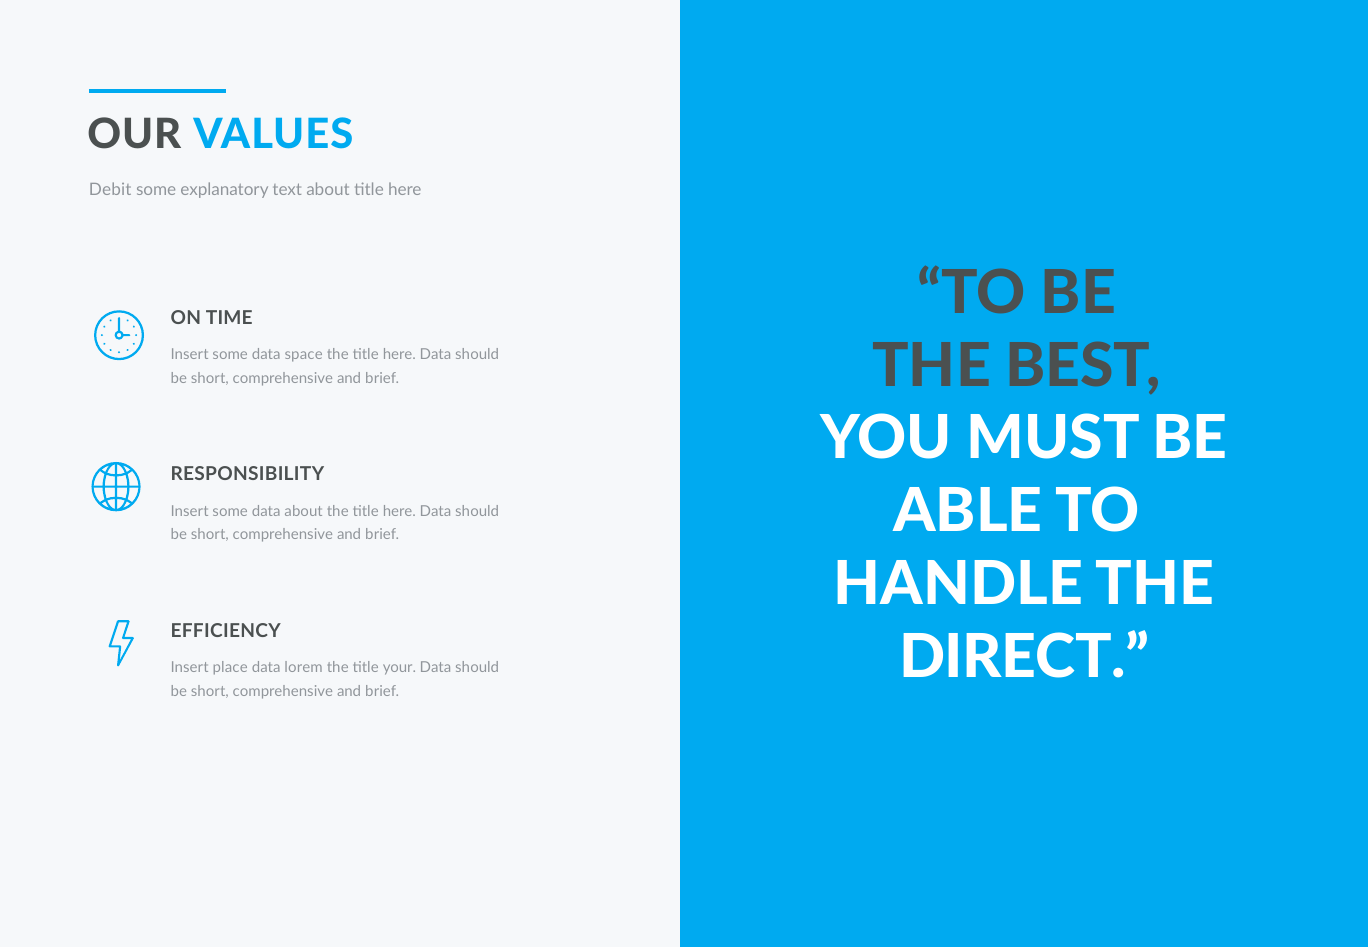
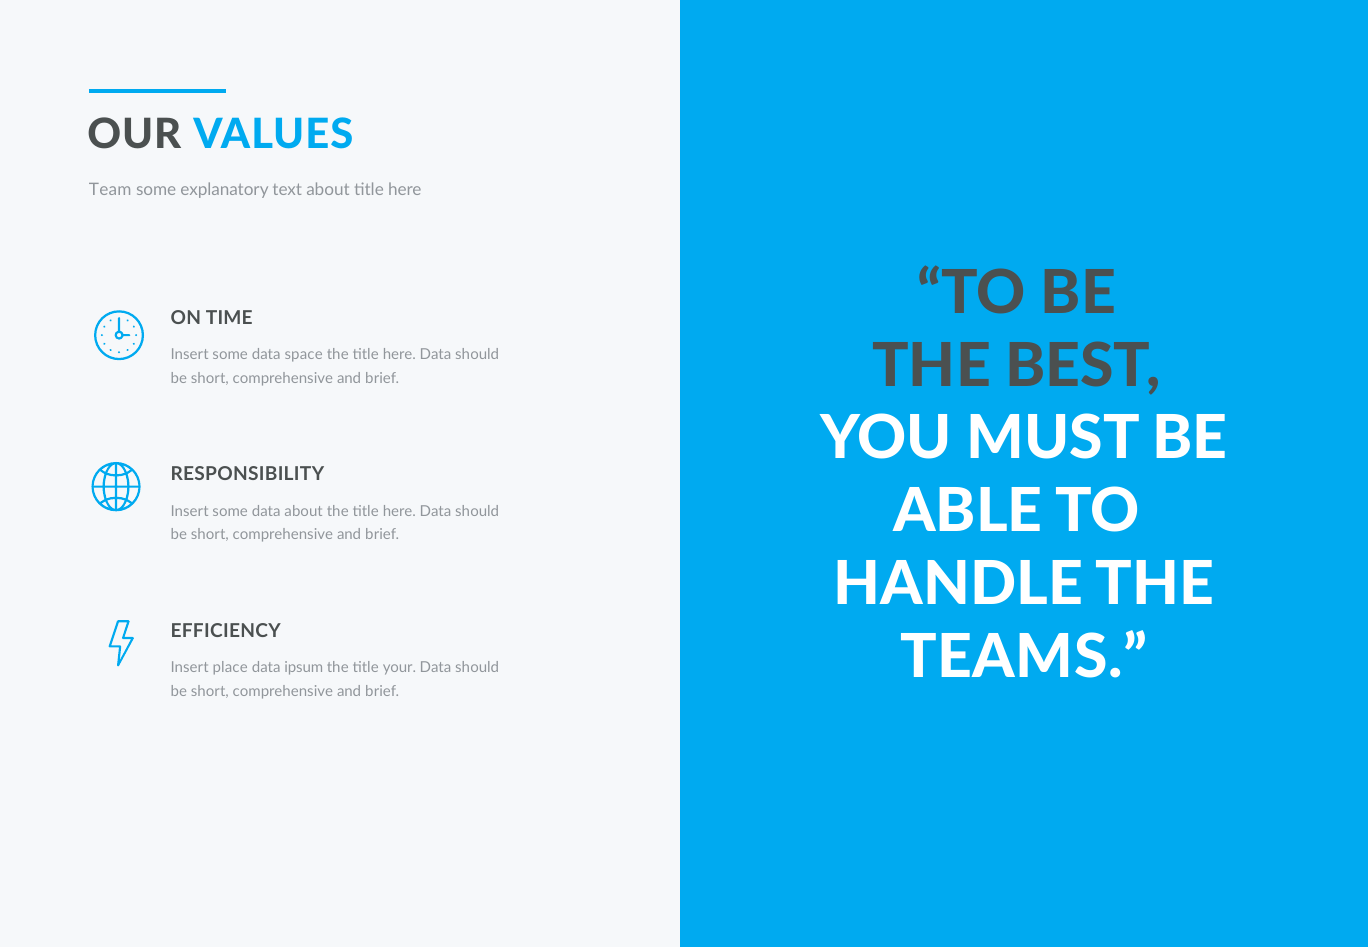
Debit: Debit -> Team
DIRECT: DIRECT -> TEAMS
lorem: lorem -> ipsum
